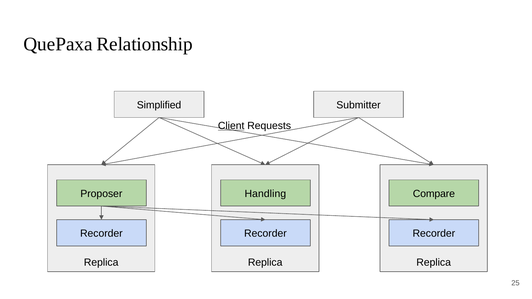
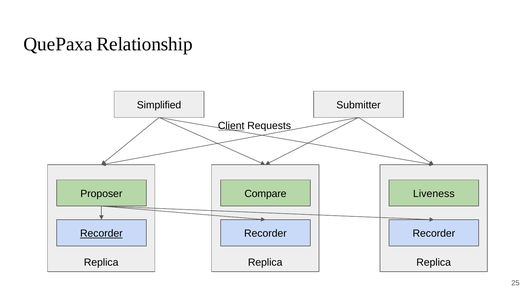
Handling: Handling -> Compare
Compare: Compare -> Liveness
Recorder at (101, 234) underline: none -> present
